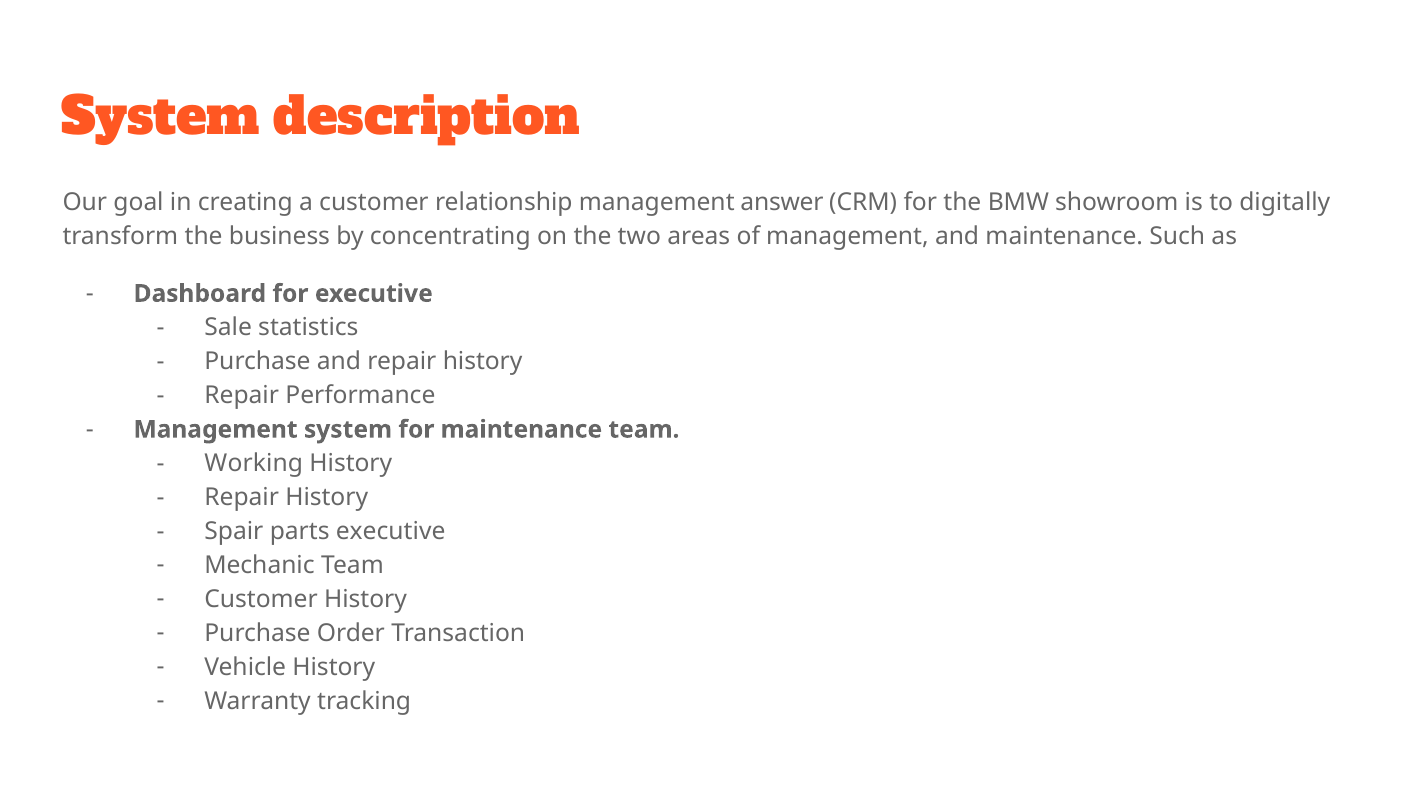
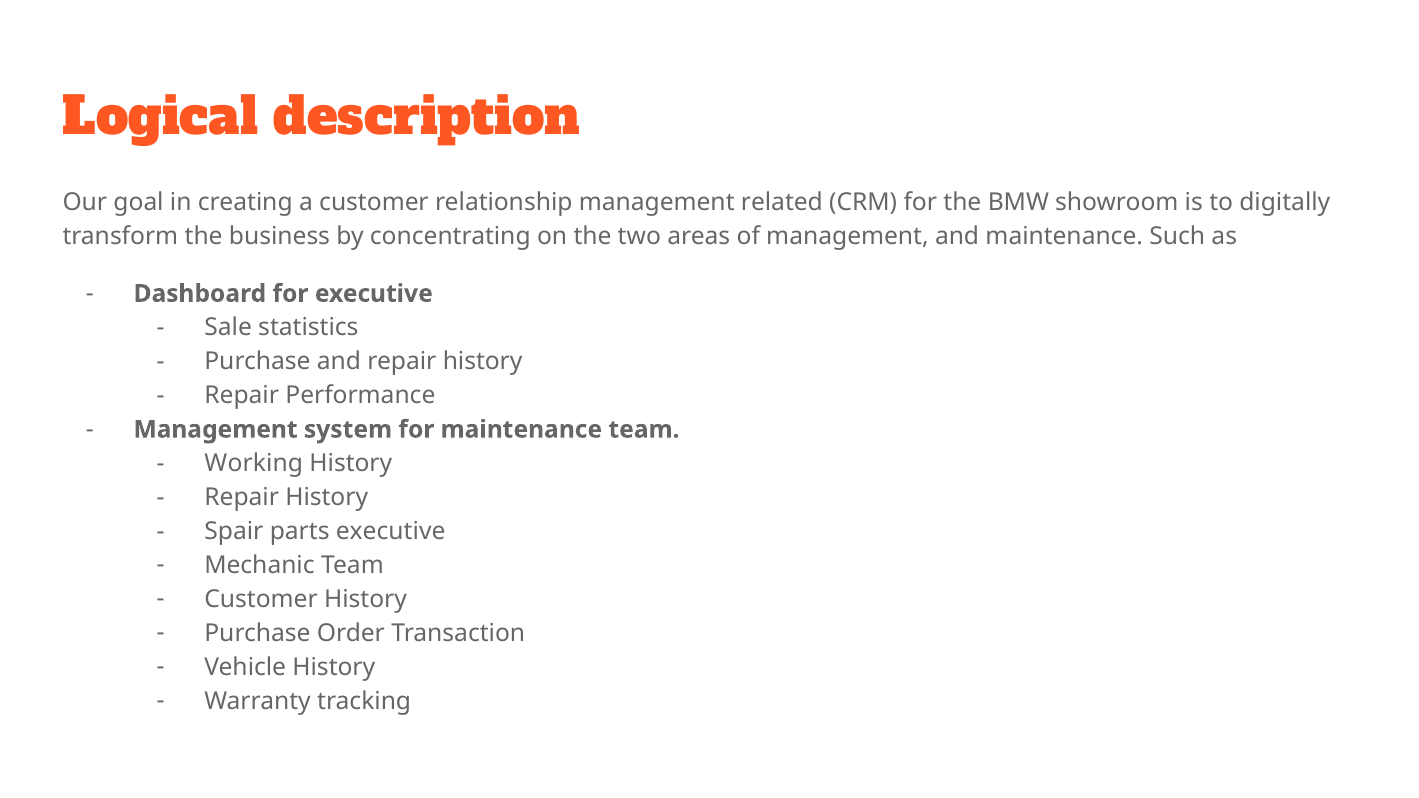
System at (161, 118): System -> Logical
answer: answer -> related
